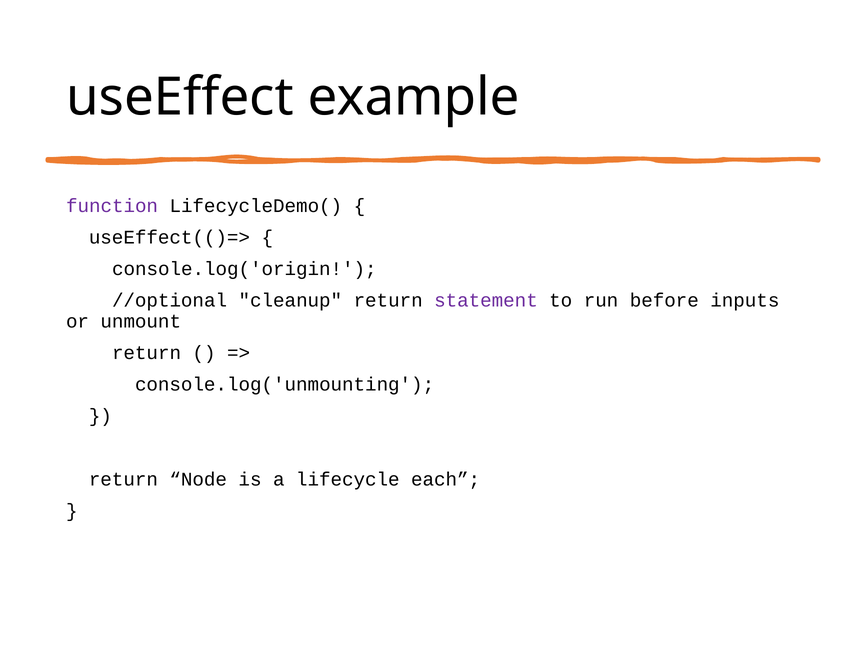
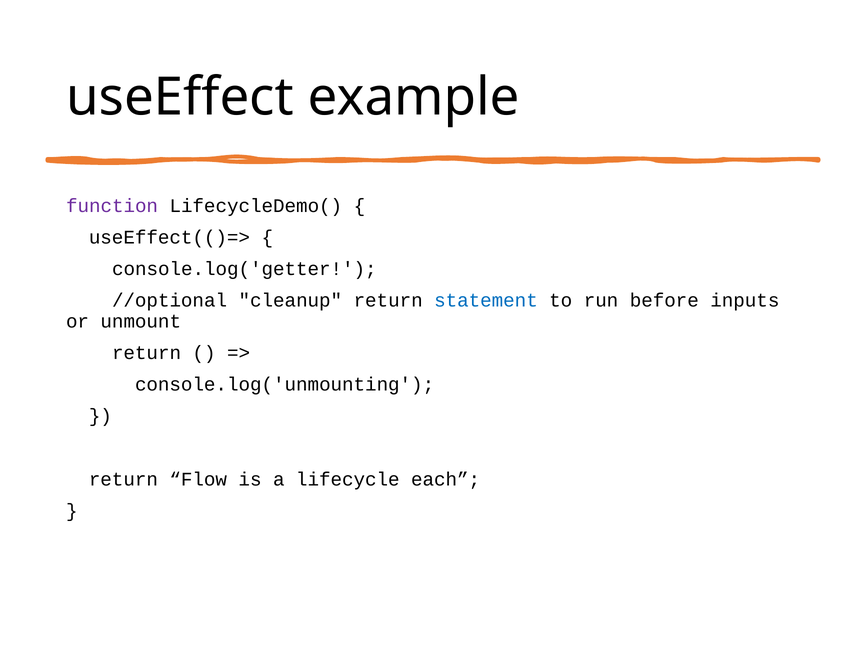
console.log('origin: console.log('origin -> console.log('getter
statement colour: purple -> blue
Node: Node -> Flow
